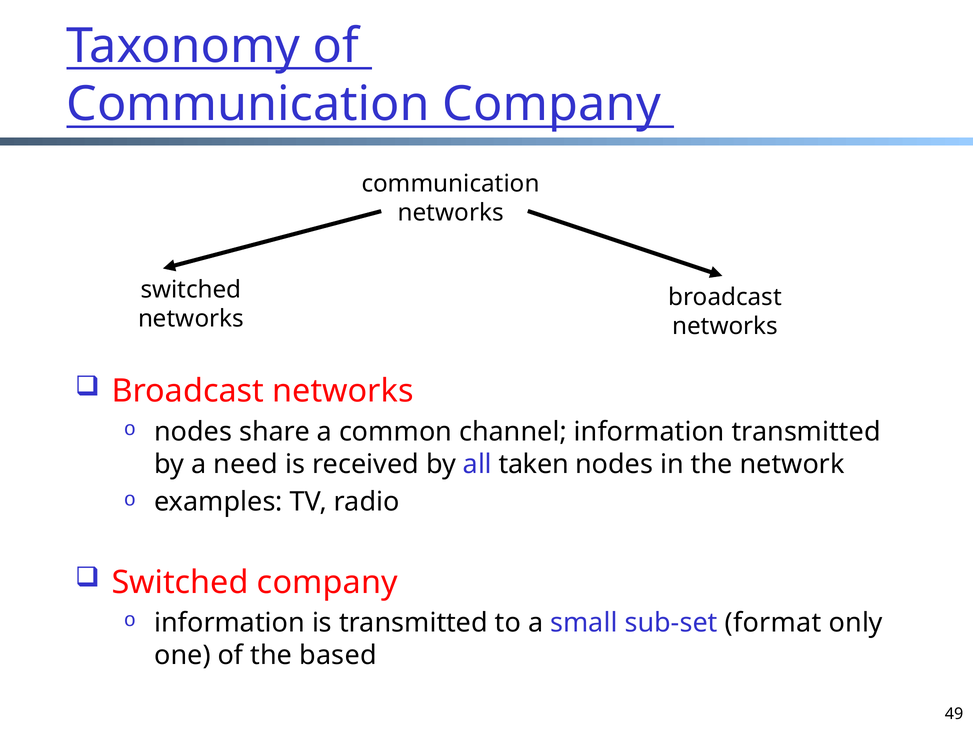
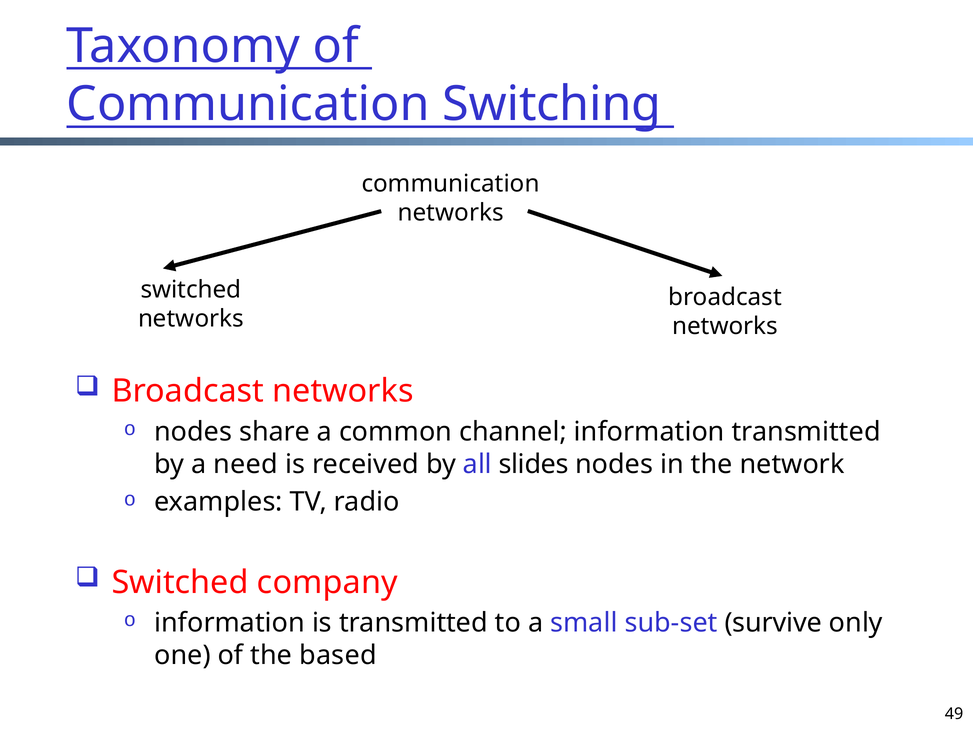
Communication Company: Company -> Switching
taken: taken -> slides
format: format -> survive
